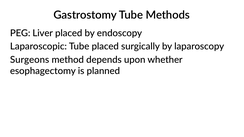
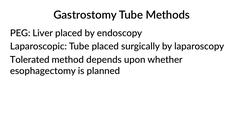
Surgeons: Surgeons -> Tolerated
